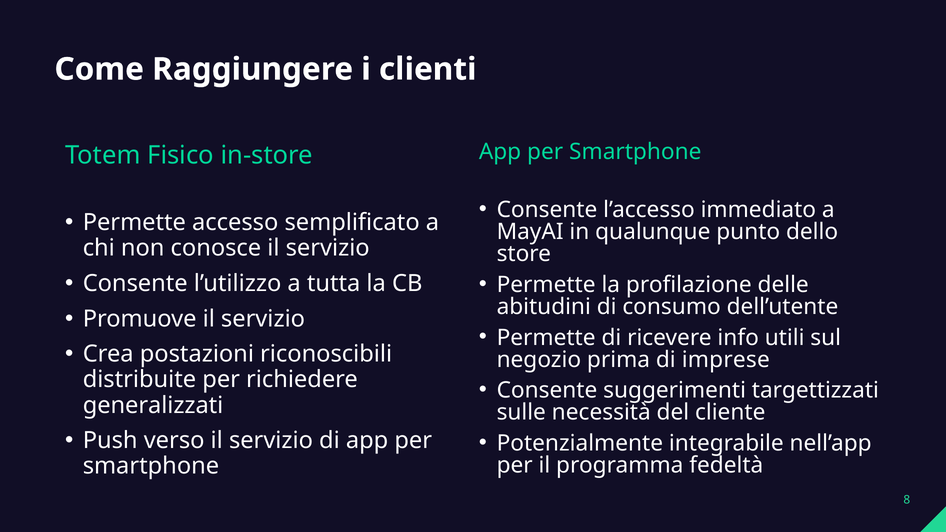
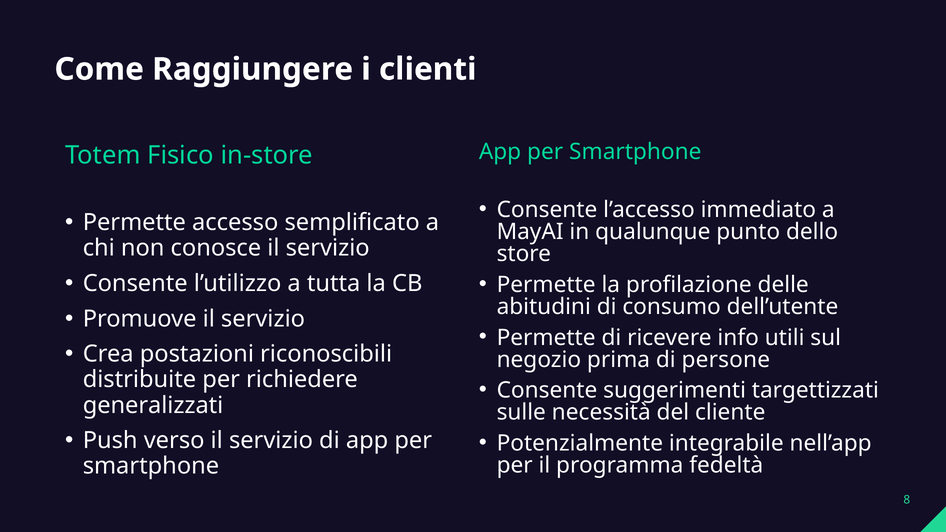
imprese: imprese -> persone
